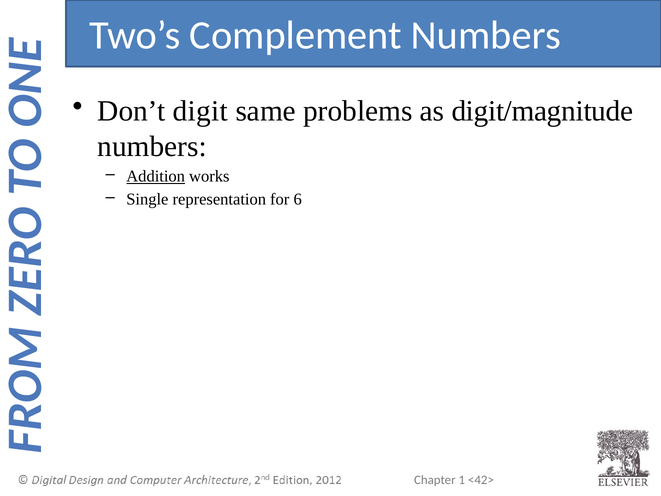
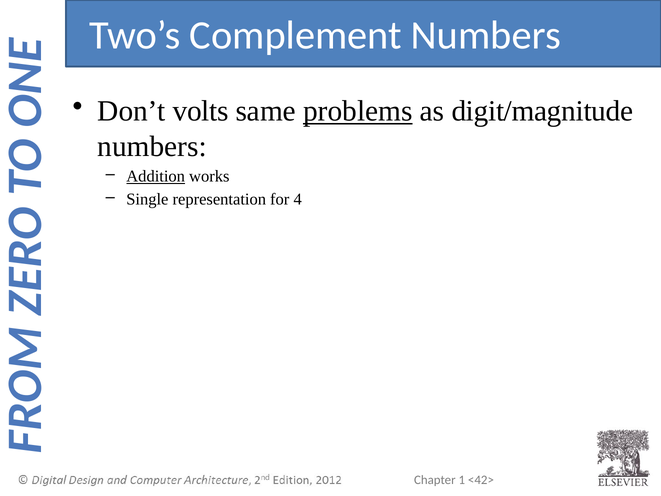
digit: digit -> volts
problems underline: none -> present
6: 6 -> 4
